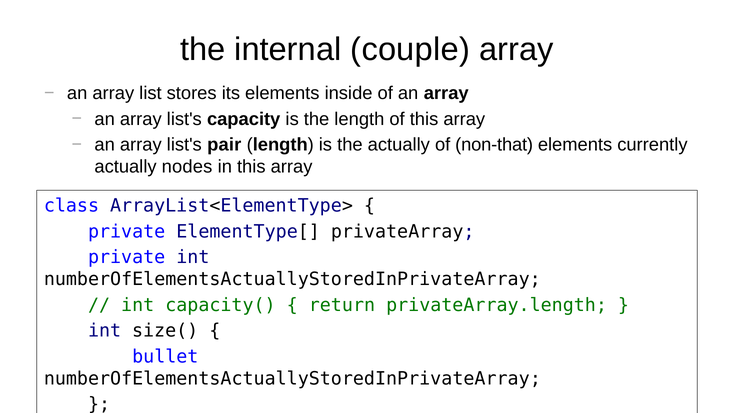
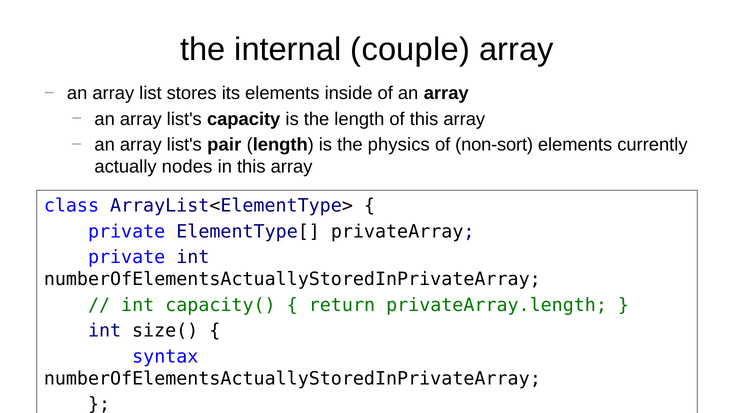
the actually: actually -> physics
non-that: non-that -> non-sort
bullet: bullet -> syntax
